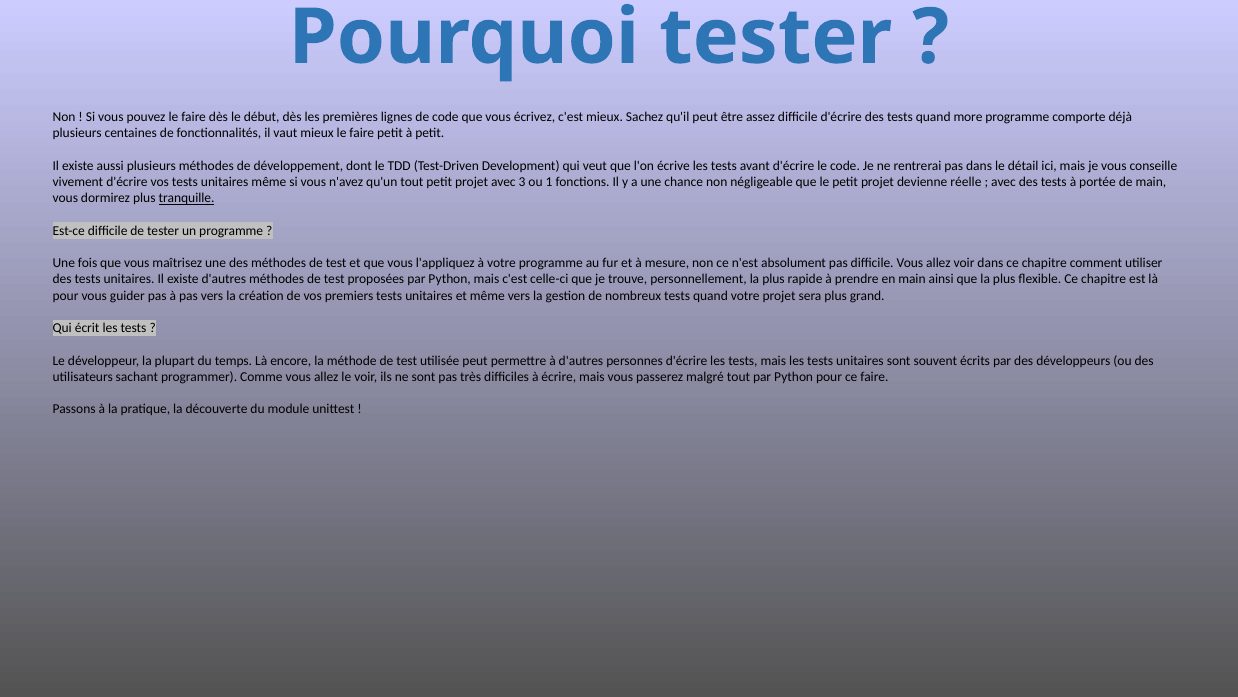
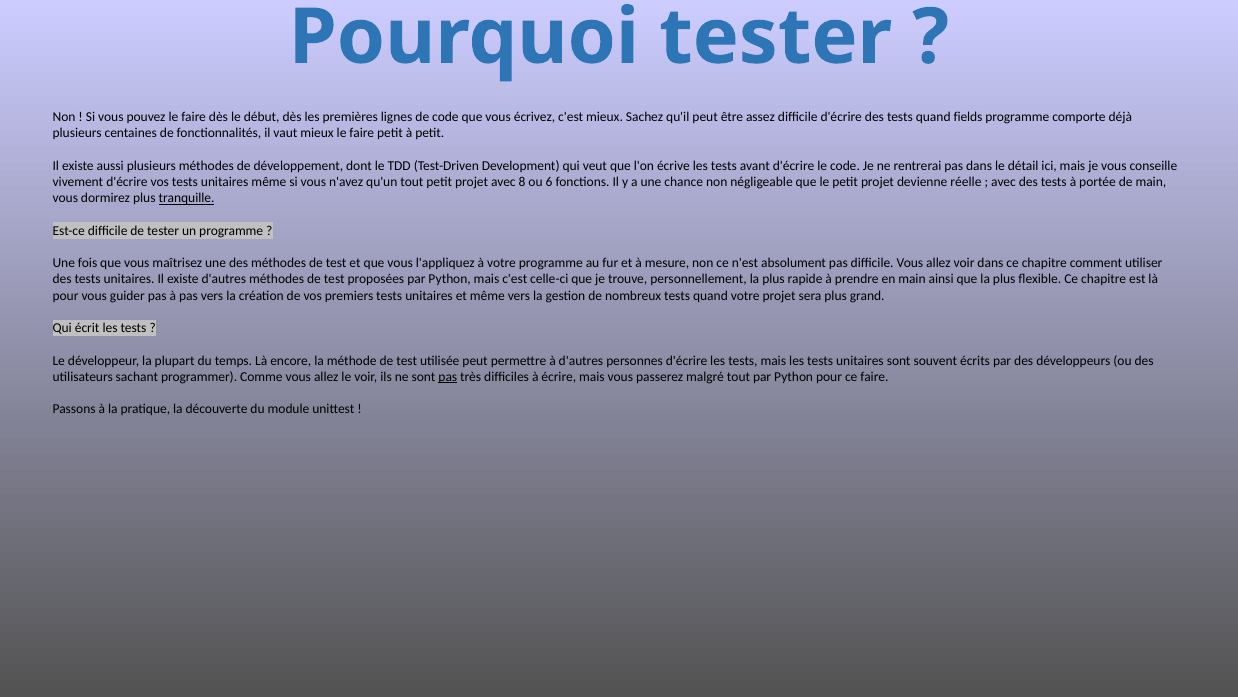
more: more -> fields
3: 3 -> 8
1: 1 -> 6
pas at (448, 377) underline: none -> present
